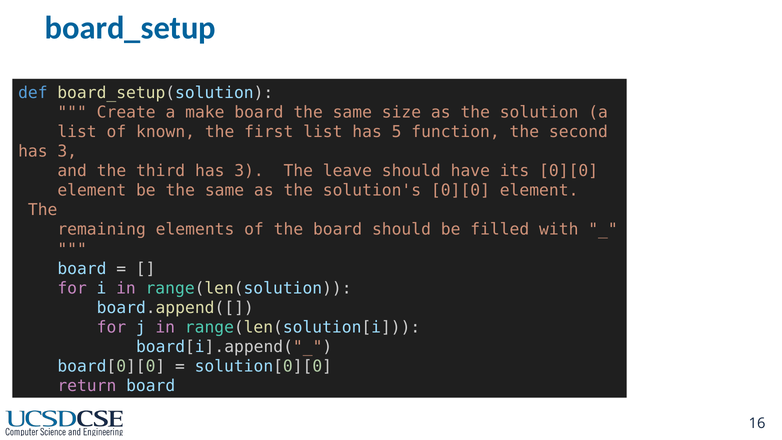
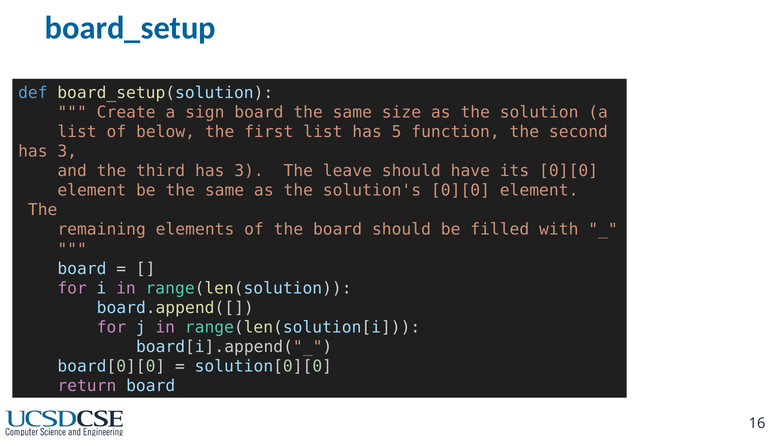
make: make -> sign
known: known -> below
